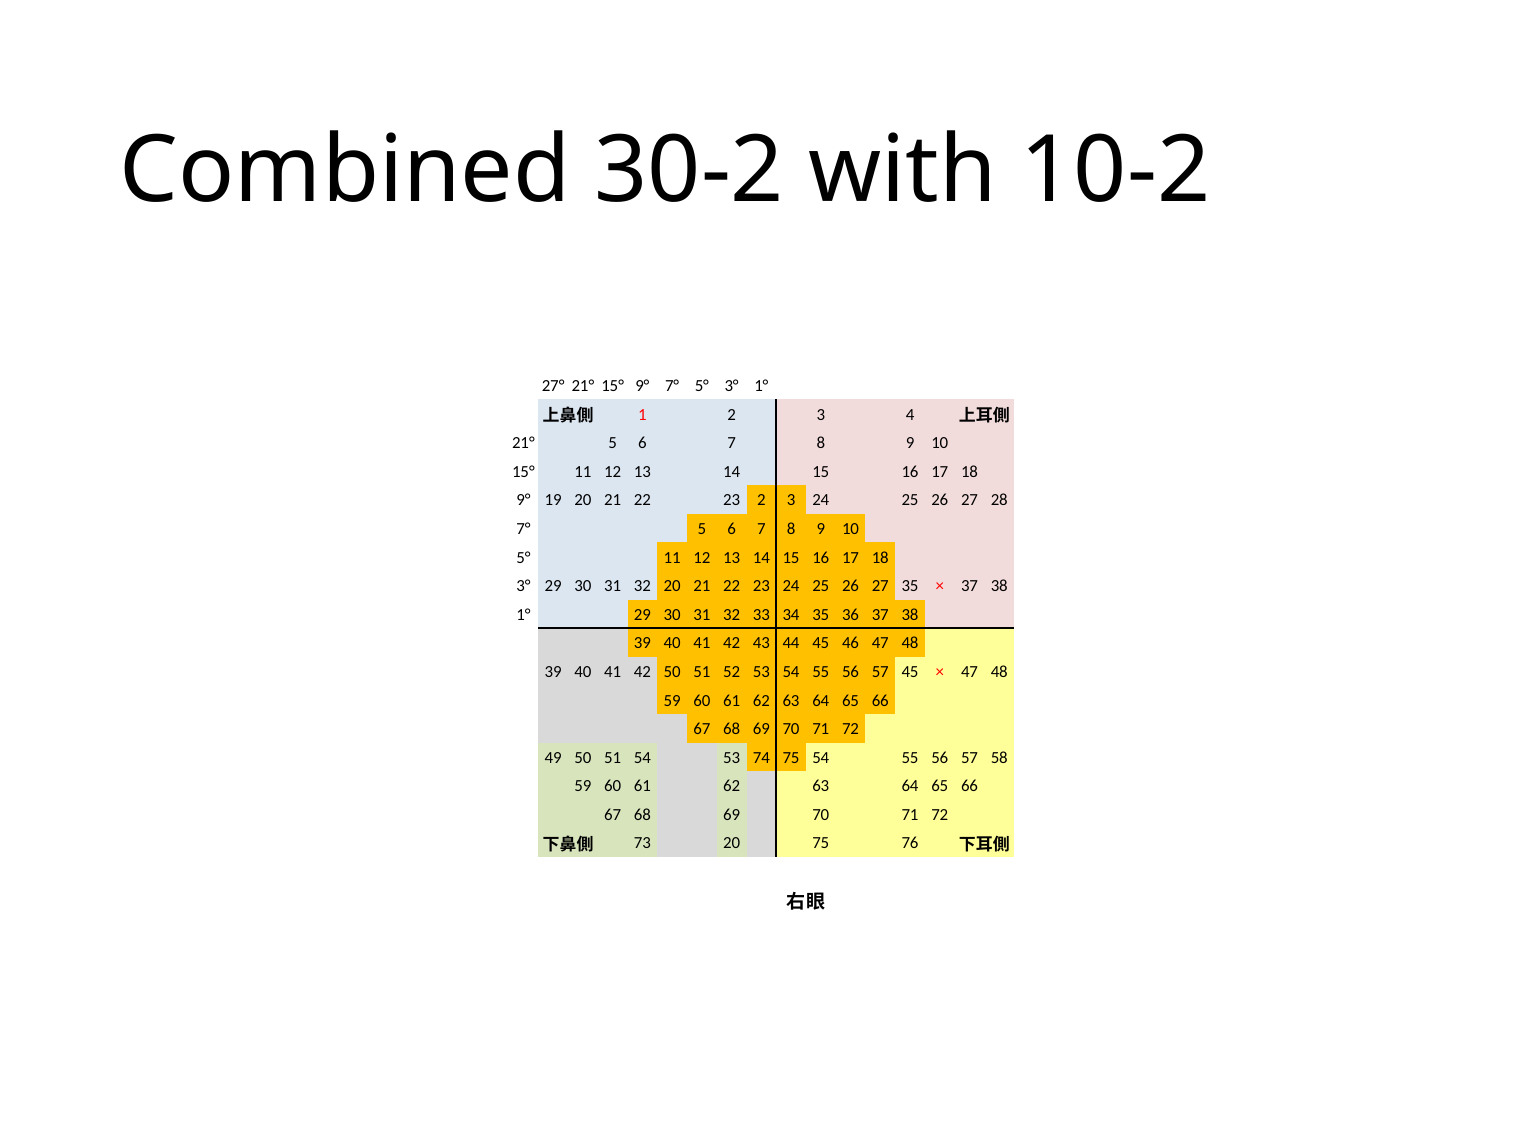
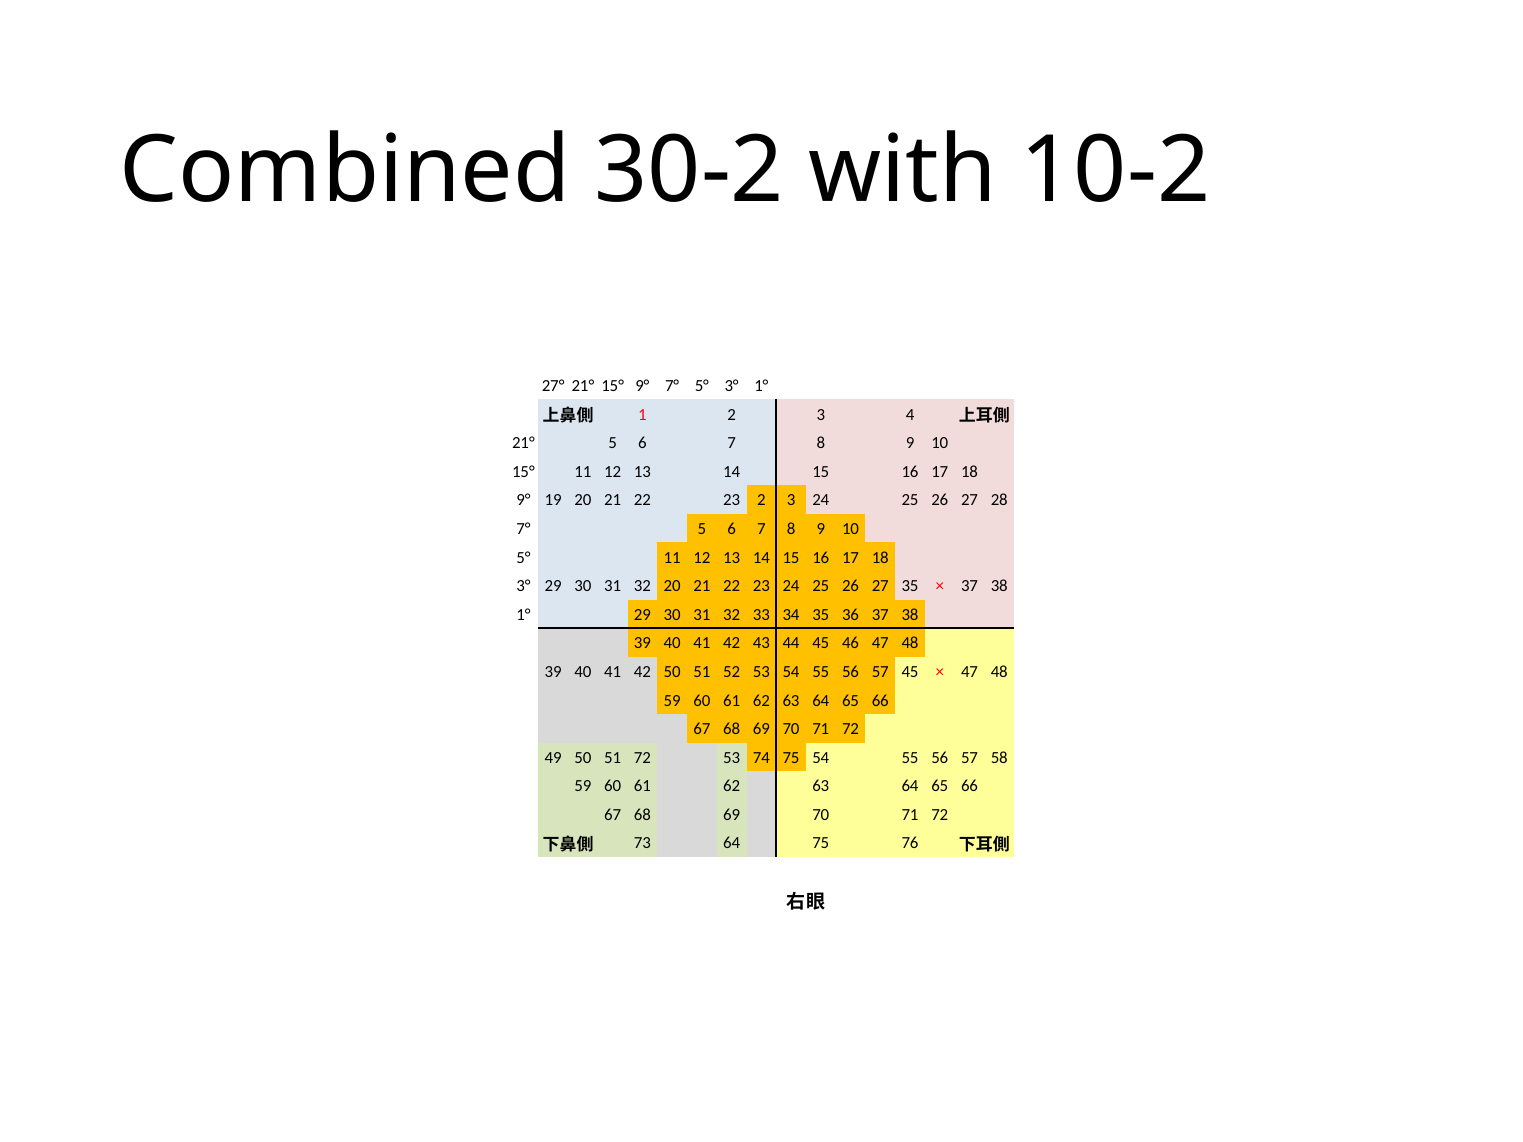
51 54: 54 -> 72
73 20: 20 -> 64
